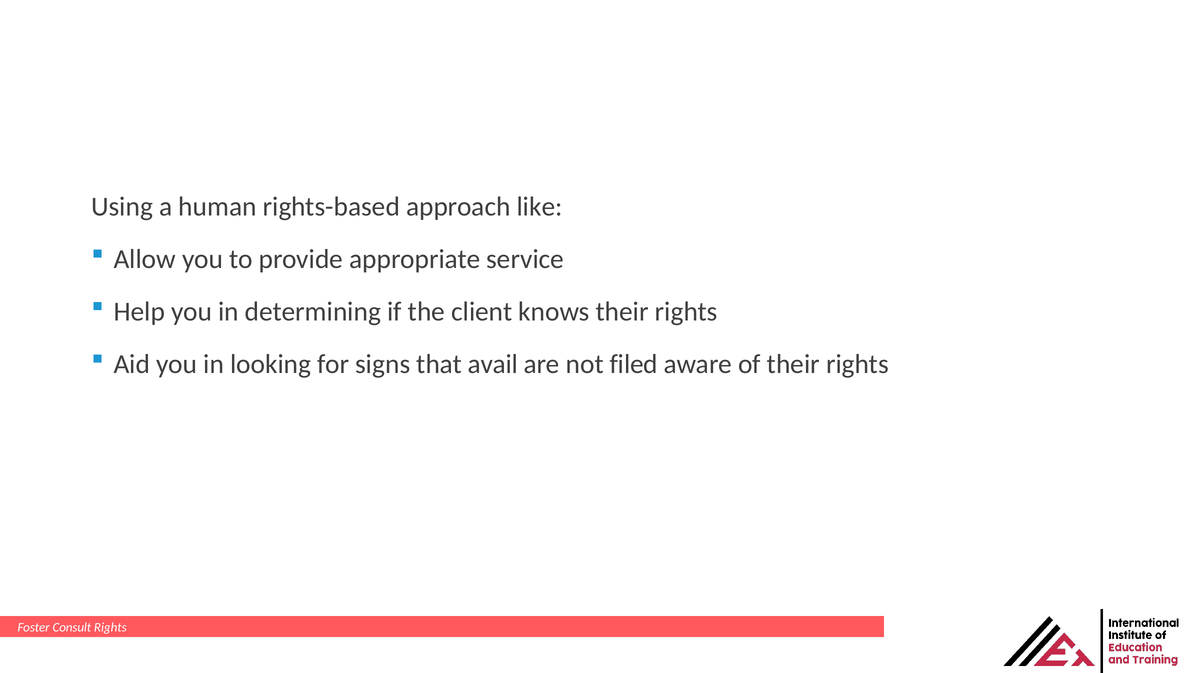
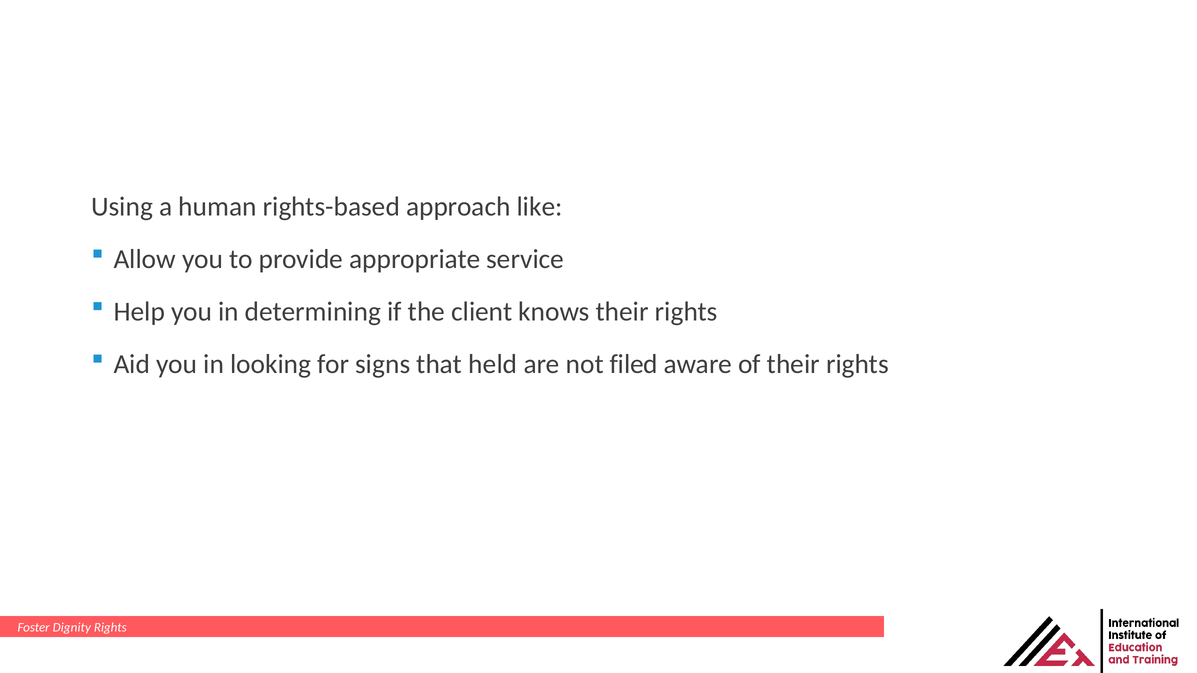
avail: avail -> held
Consult: Consult -> Dignity
